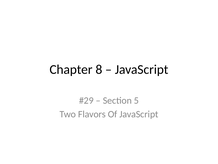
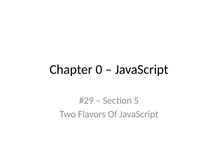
8: 8 -> 0
